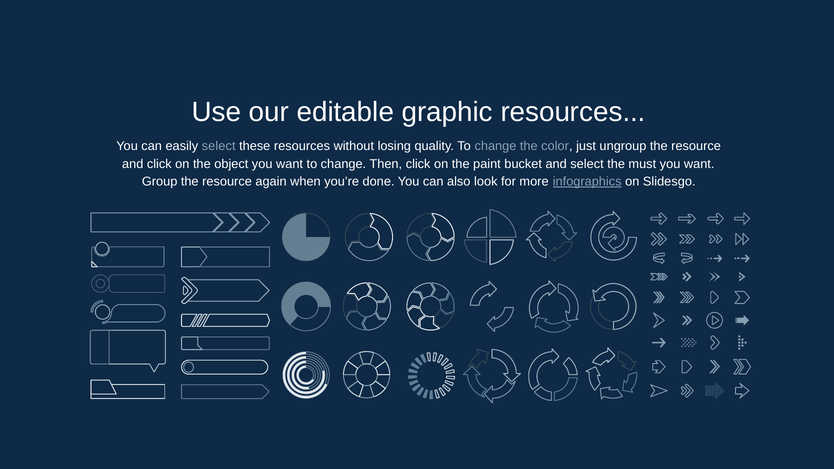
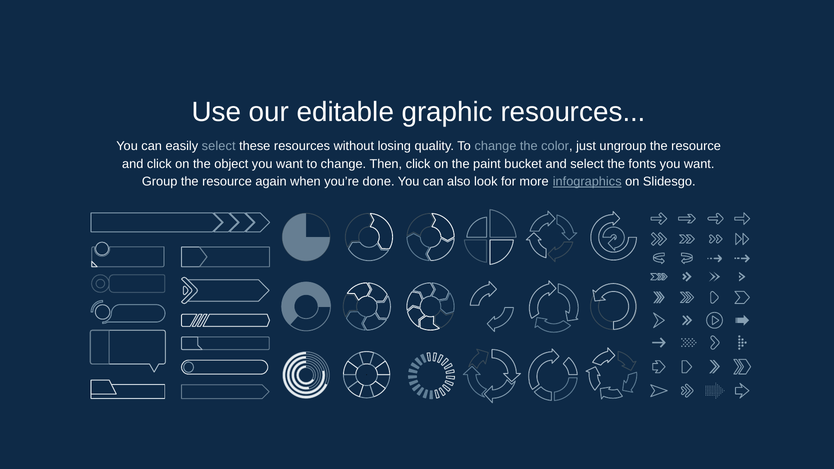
must: must -> fonts
